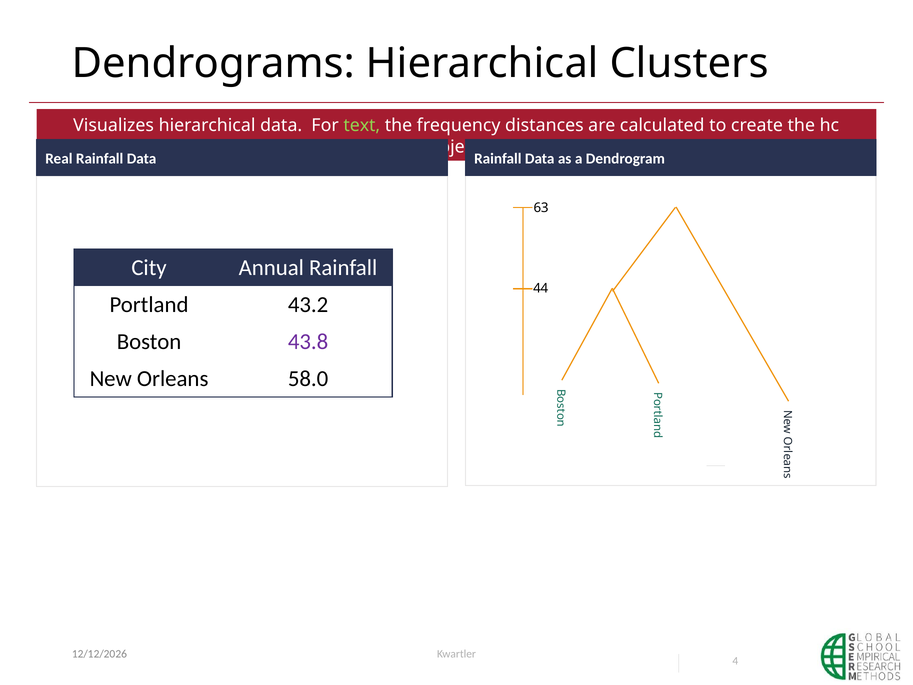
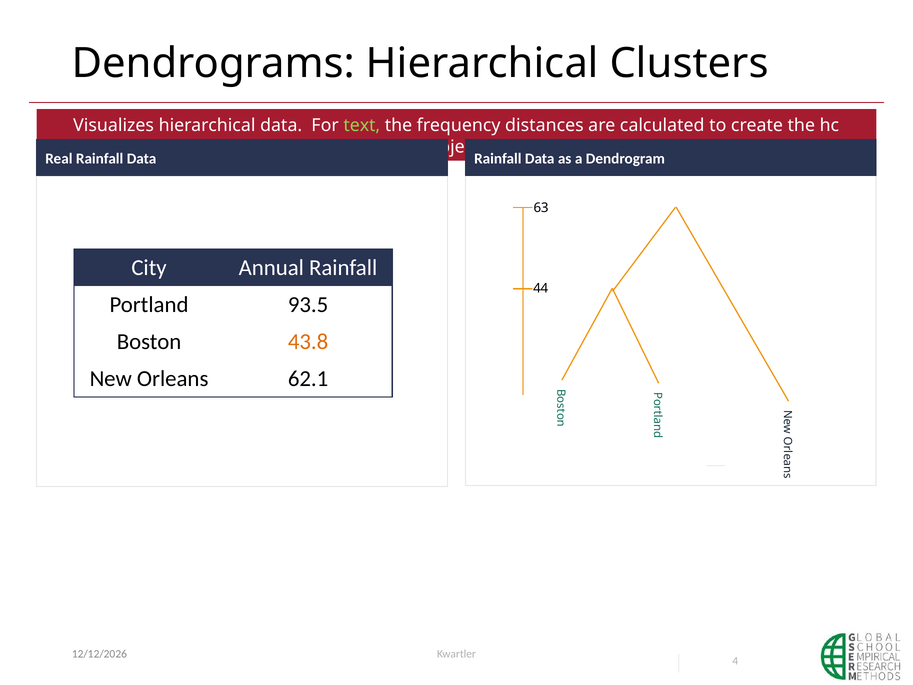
43.2: 43.2 -> 93.5
43.8 colour: purple -> orange
58.0: 58.0 -> 62.1
